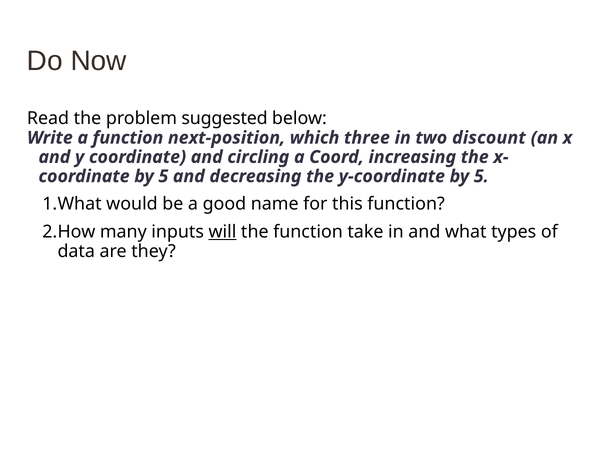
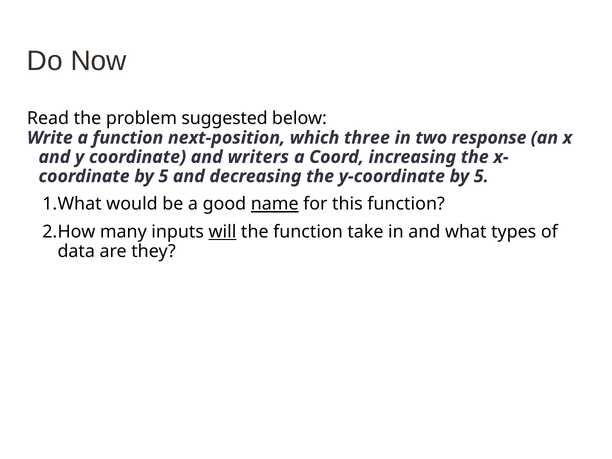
discount: discount -> response
circling: circling -> writers
name underline: none -> present
